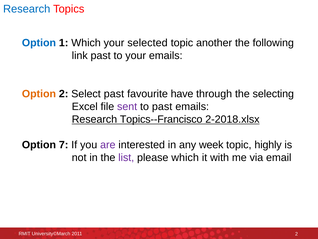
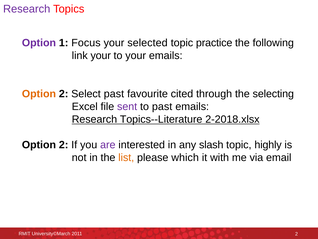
Research at (27, 9) colour: blue -> purple
Option at (39, 43) colour: blue -> purple
1 Which: Which -> Focus
another: another -> practice
link past: past -> your
have: have -> cited
Topics--Francisco: Topics--Francisco -> Topics--Literature
7 at (64, 145): 7 -> 2
week: week -> slash
list at (126, 157) colour: purple -> orange
